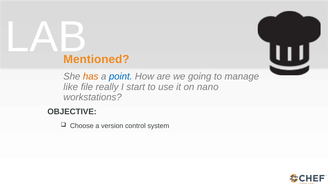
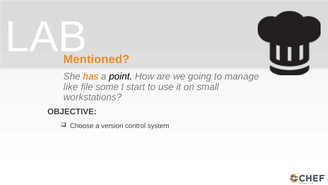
point colour: blue -> black
really: really -> some
nano: nano -> small
